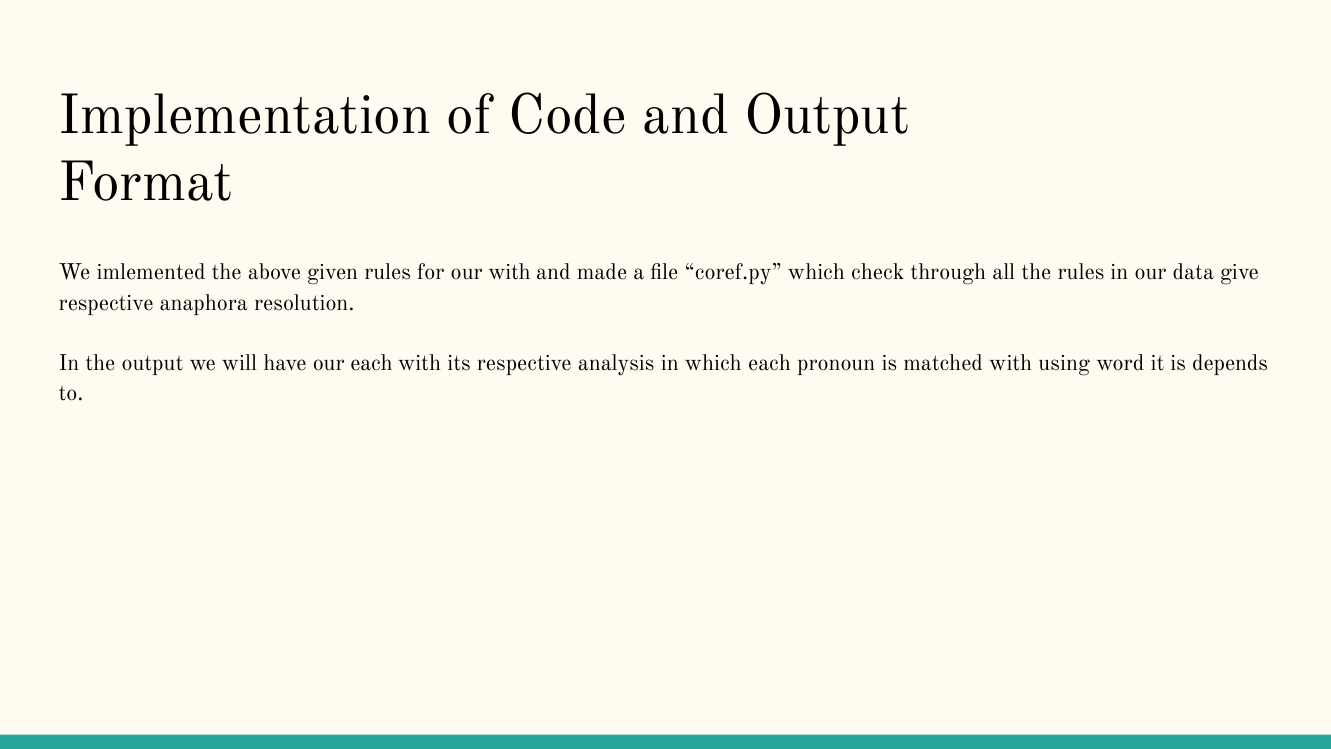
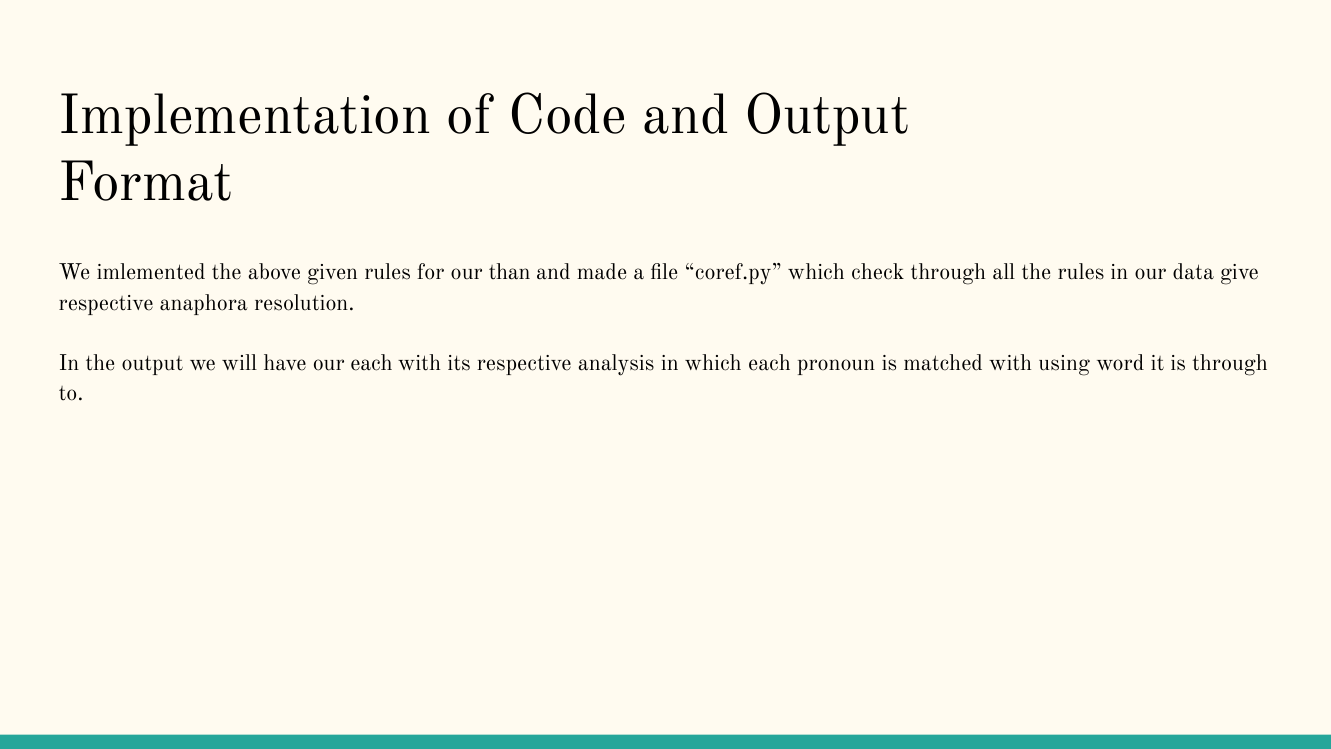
our with: with -> than
is depends: depends -> through
